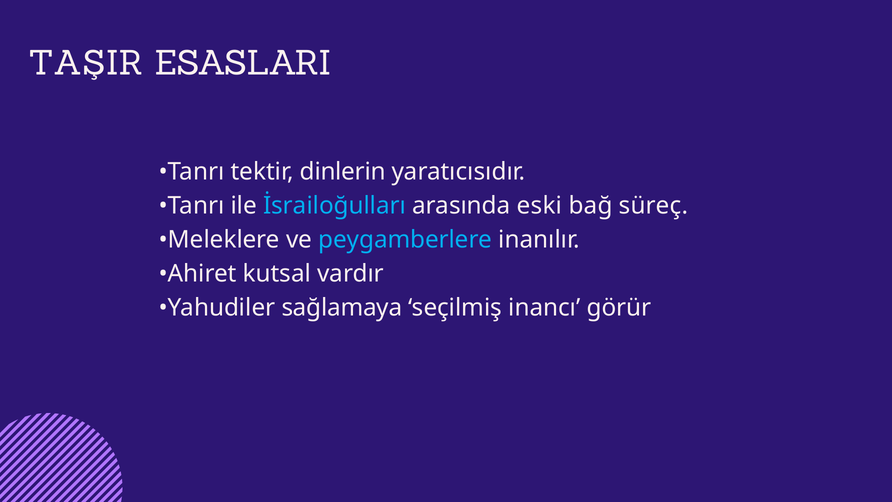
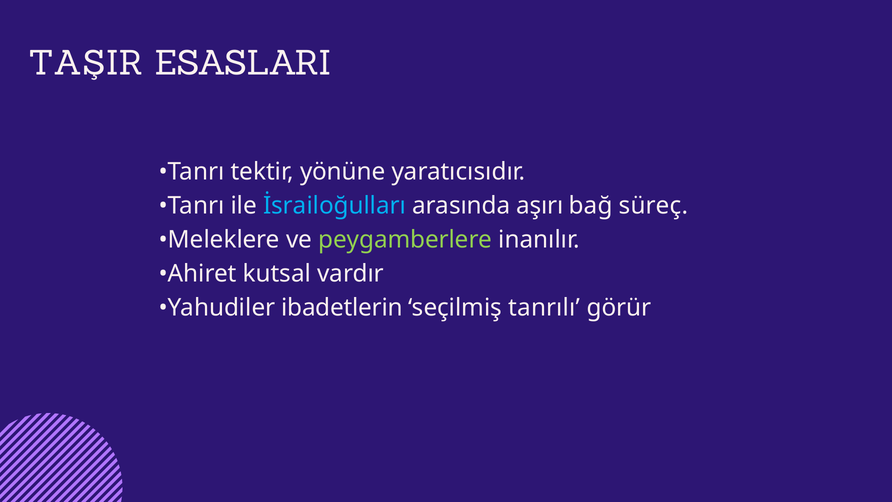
dinlerin: dinlerin -> yönüne
eski: eski -> aşırı
peygamberlere colour: light blue -> light green
sağlamaya: sağlamaya -> ibadetlerin
inancı: inancı -> tanrılı
